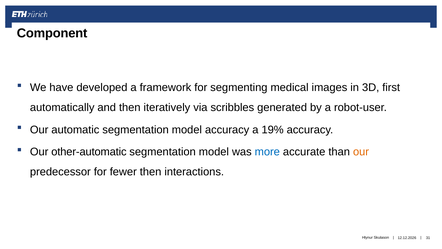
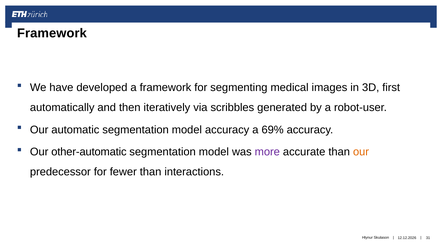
Component at (52, 33): Component -> Framework
19%: 19% -> 69%
more colour: blue -> purple
fewer then: then -> than
